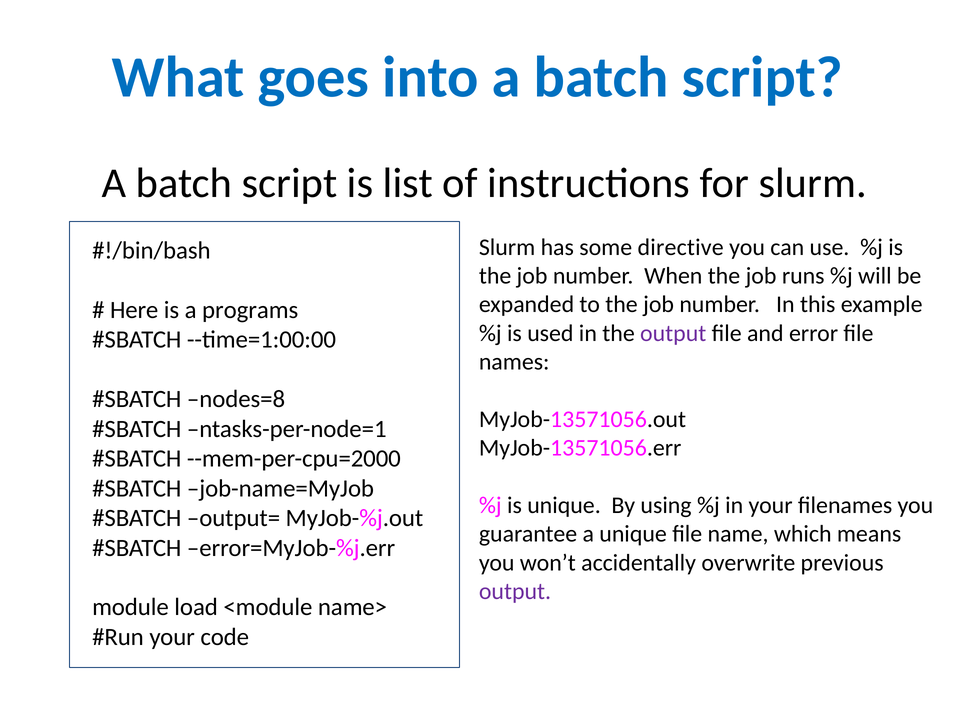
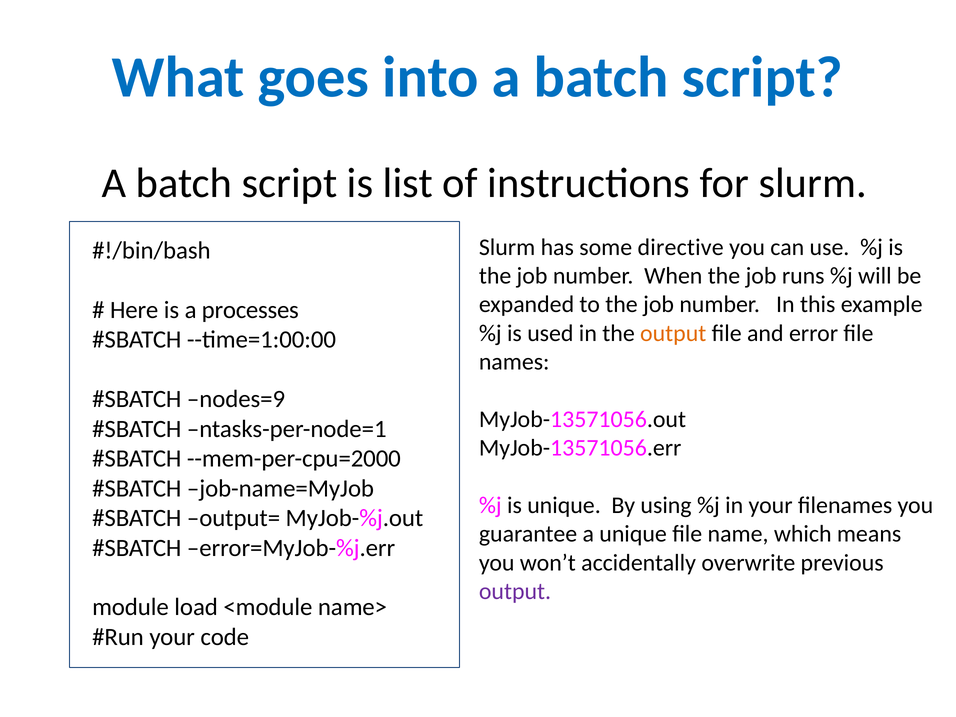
programs: programs -> processes
output at (673, 333) colour: purple -> orange
nodes=8: nodes=8 -> nodes=9
